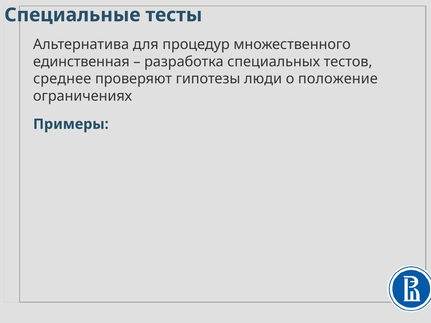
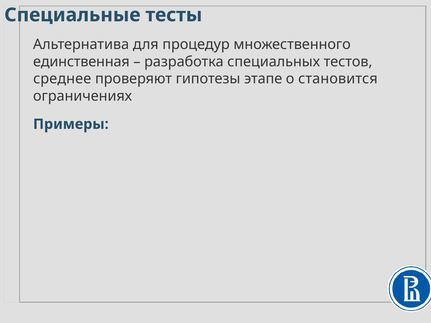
люди: люди -> этапе
положение: положение -> становится
